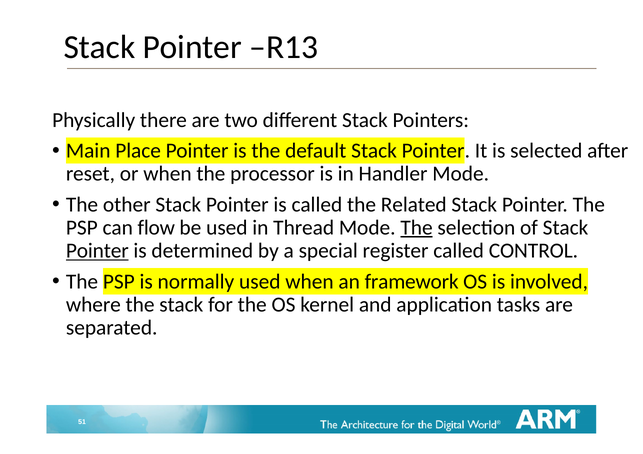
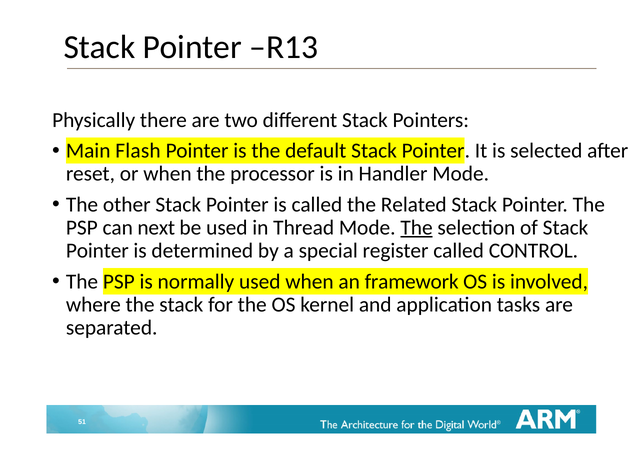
Place: Place -> Flash
flow: flow -> next
Pointer at (97, 251) underline: present -> none
